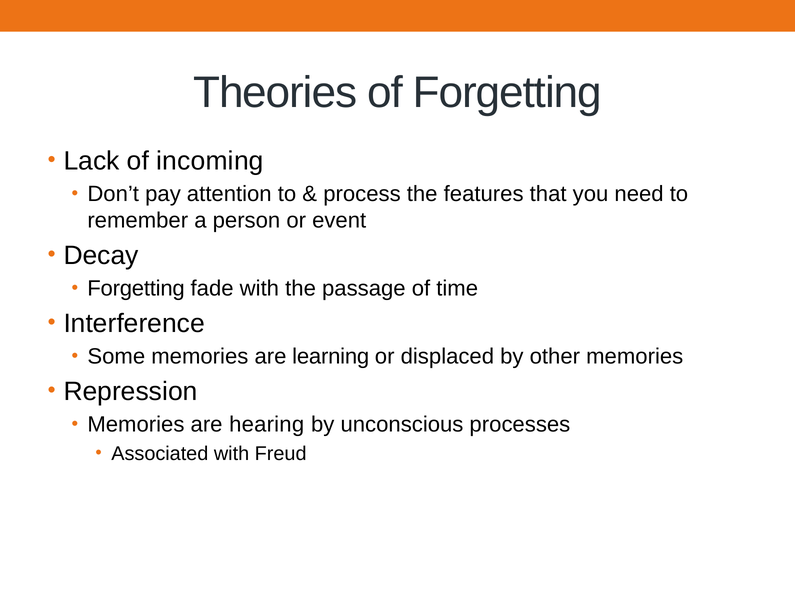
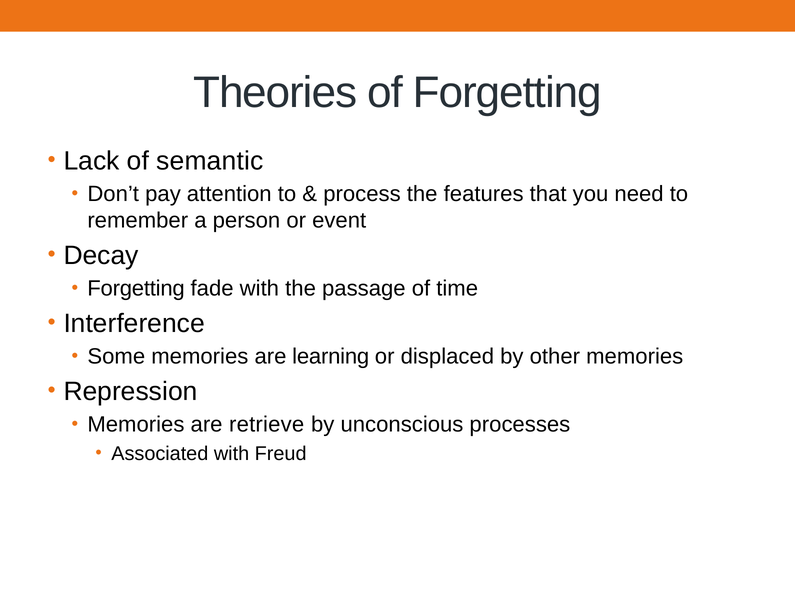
incoming: incoming -> semantic
hearing: hearing -> retrieve
